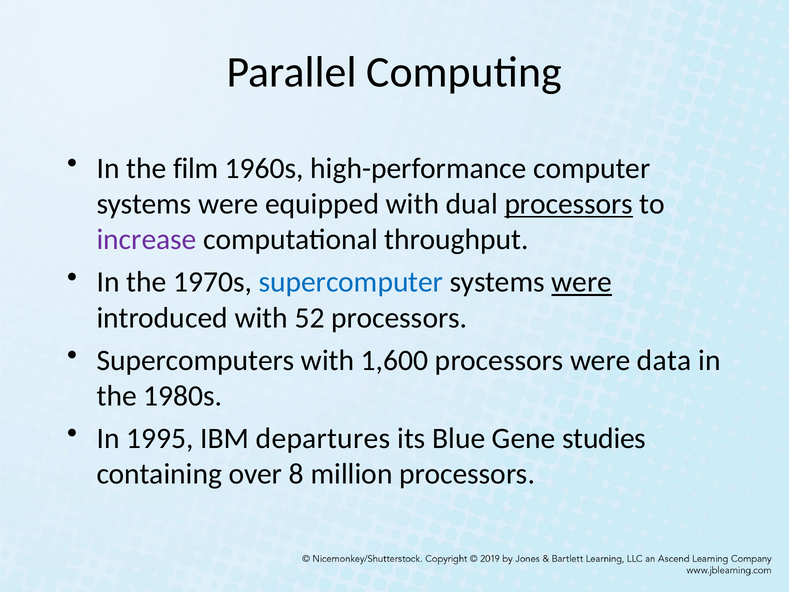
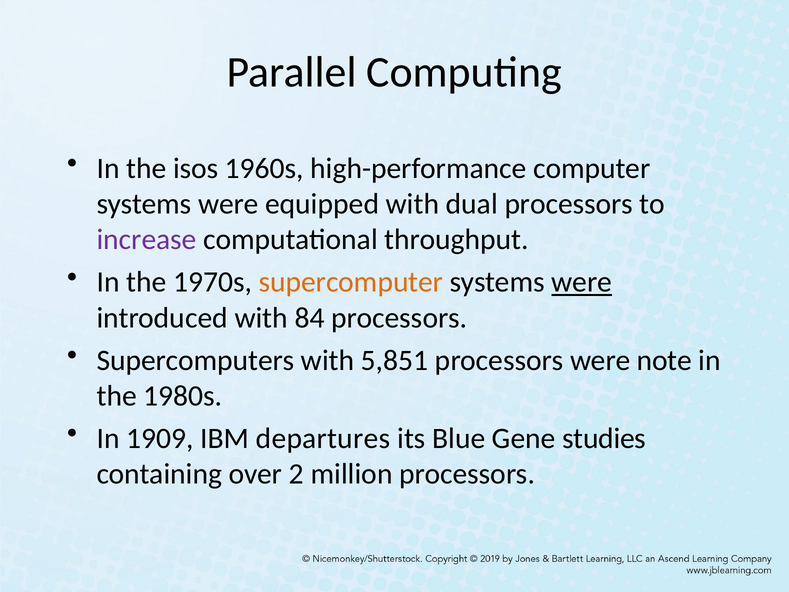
film: film -> isos
processors at (569, 204) underline: present -> none
supercomputer colour: blue -> orange
52: 52 -> 84
1,600: 1,600 -> 5,851
data: data -> note
1995: 1995 -> 1909
8: 8 -> 2
